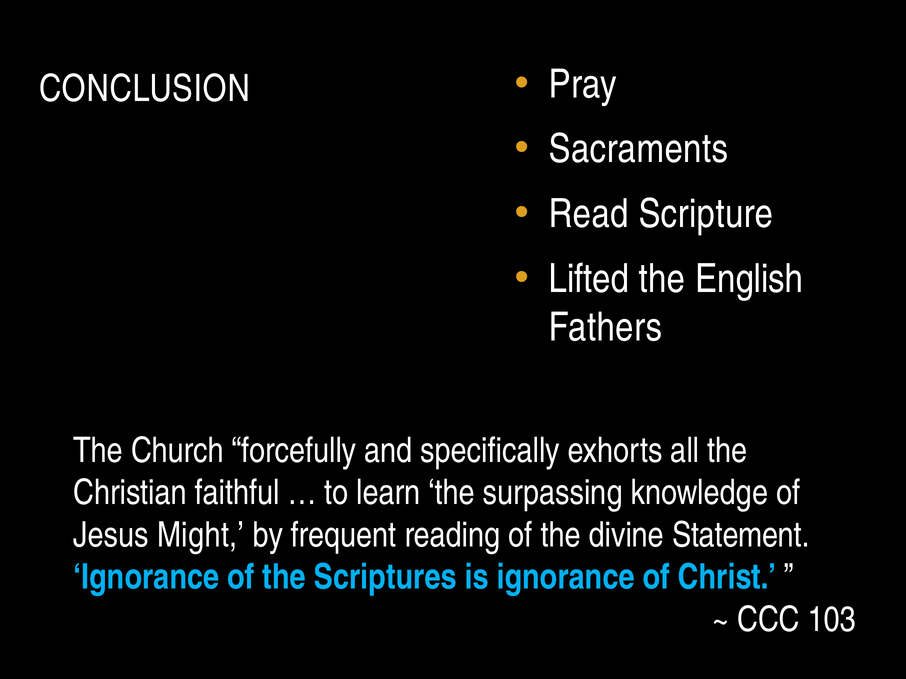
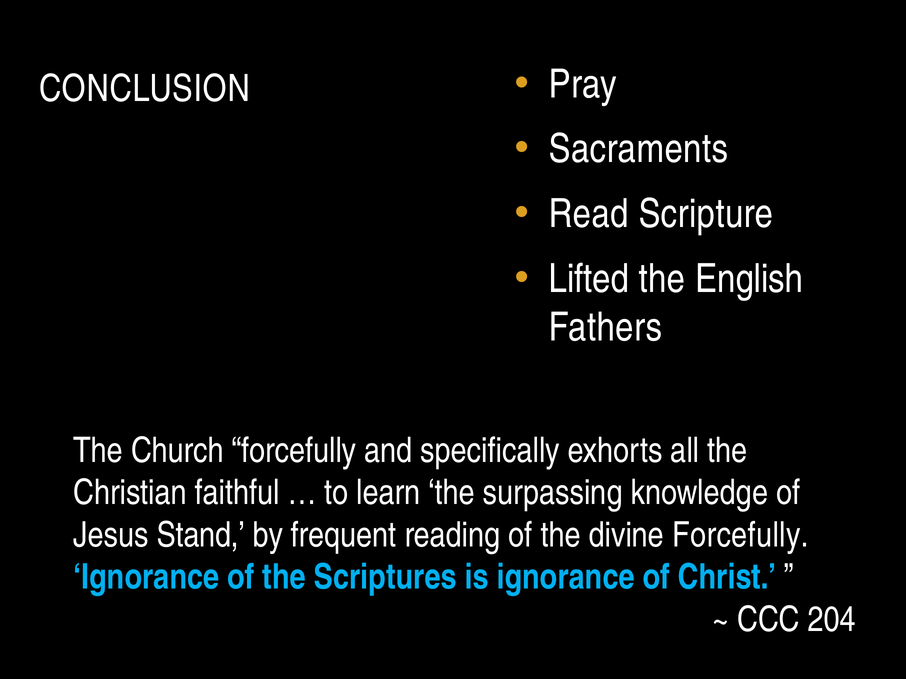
Might: Might -> Stand
divine Statement: Statement -> Forcefully
103: 103 -> 204
